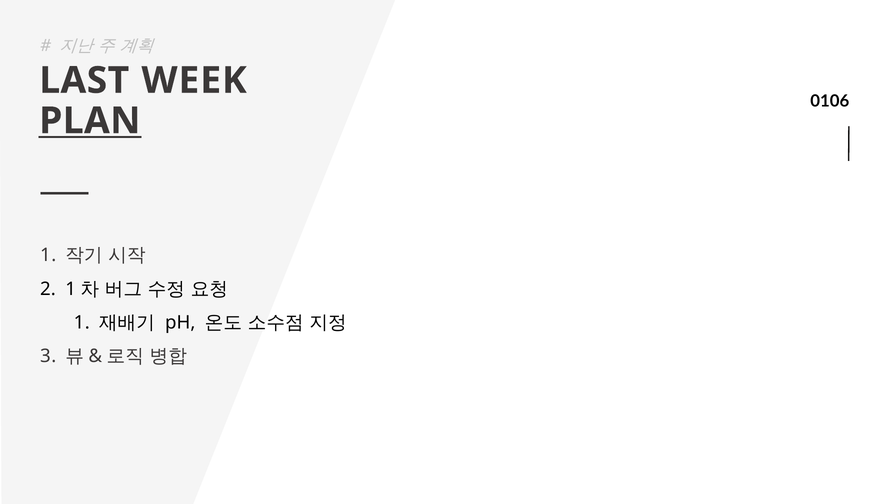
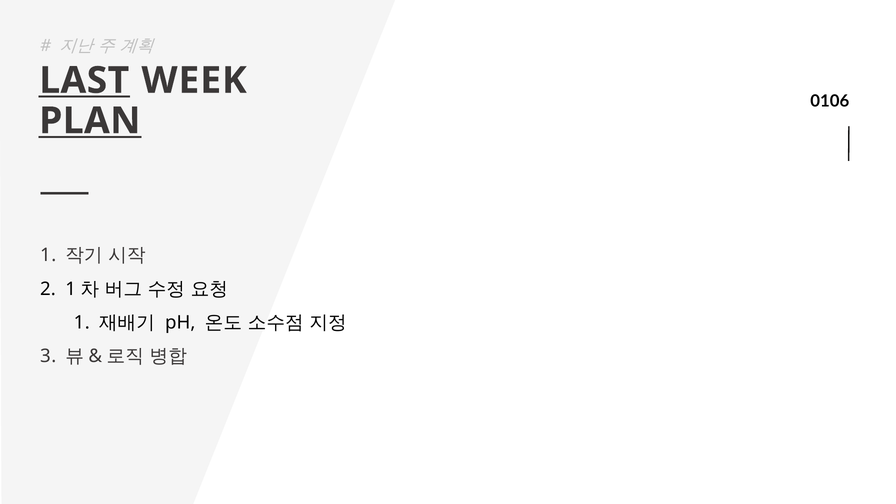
LAST underline: none -> present
